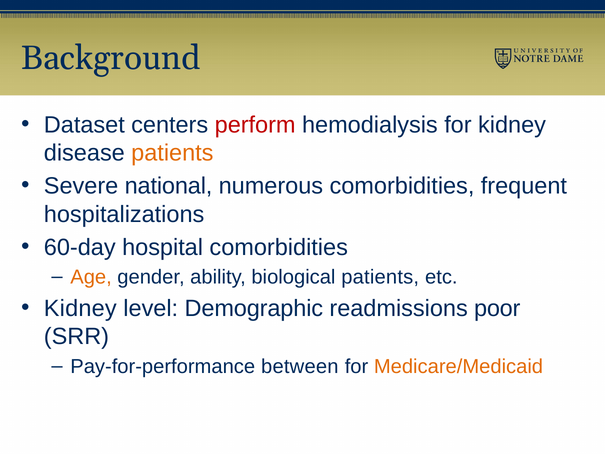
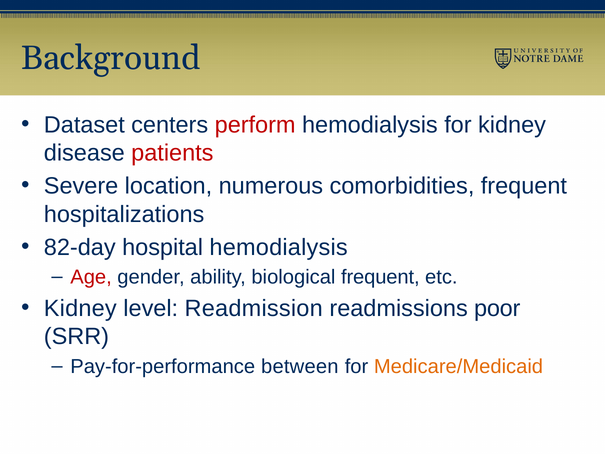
patients at (172, 153) colour: orange -> red
national: national -> location
60-day: 60-day -> 82-day
hospital comorbidities: comorbidities -> hemodialysis
Age colour: orange -> red
biological patients: patients -> frequent
Demographic: Demographic -> Readmission
